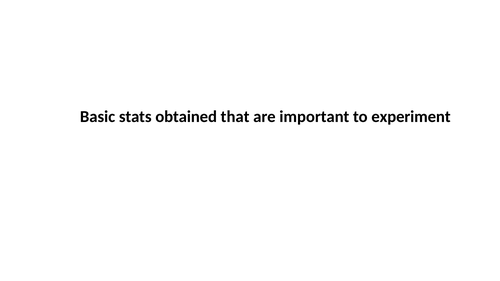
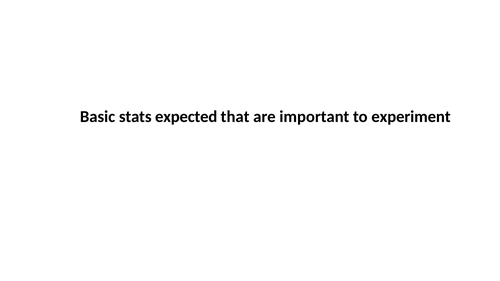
obtained: obtained -> expected
